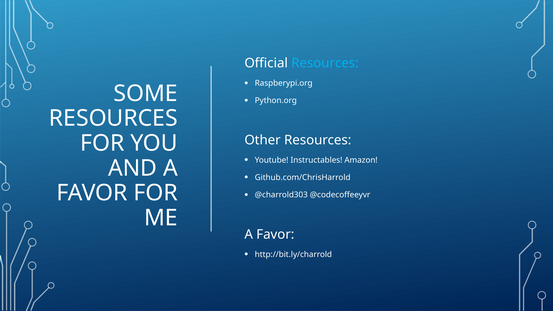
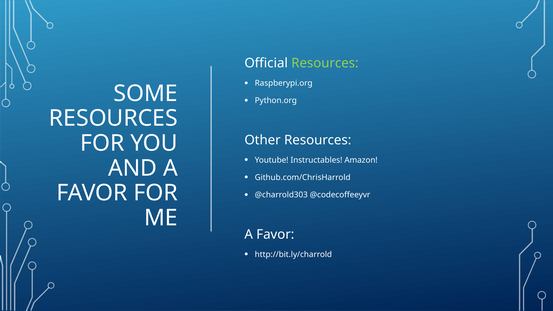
Resources at (325, 63) colour: light blue -> light green
